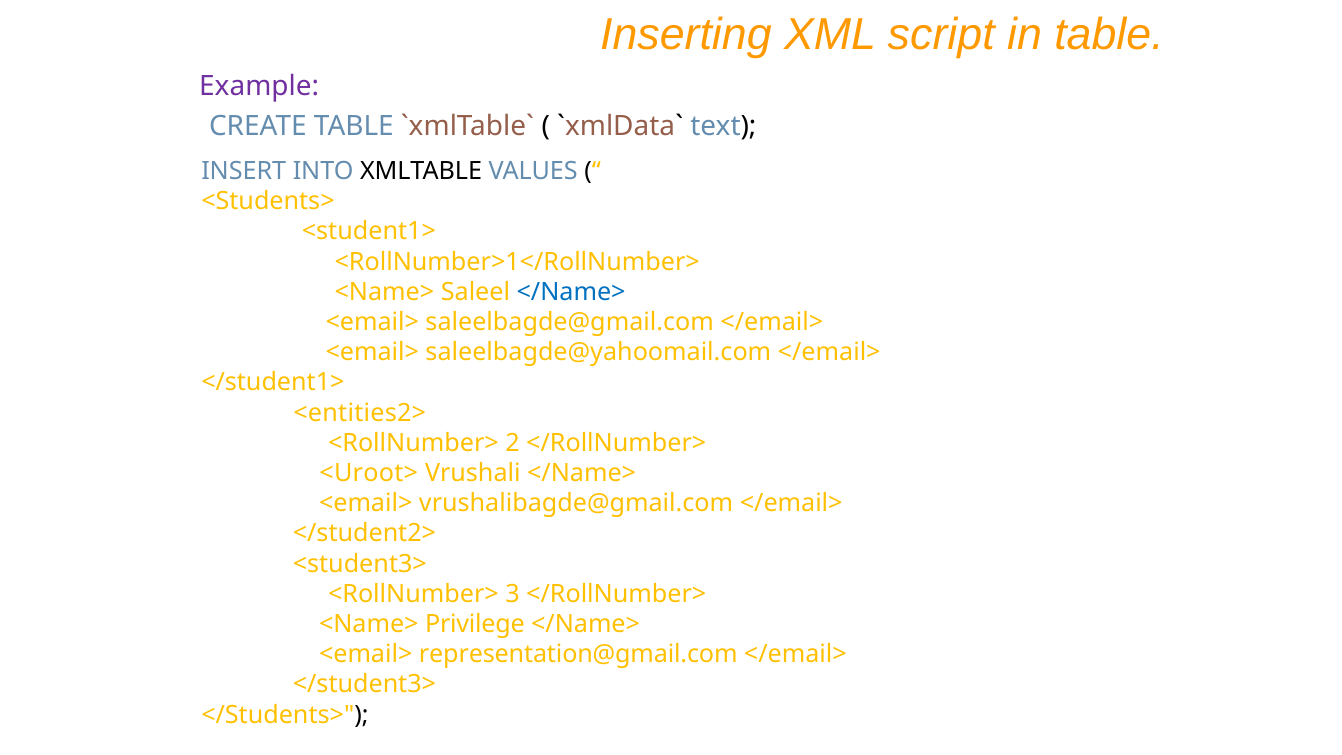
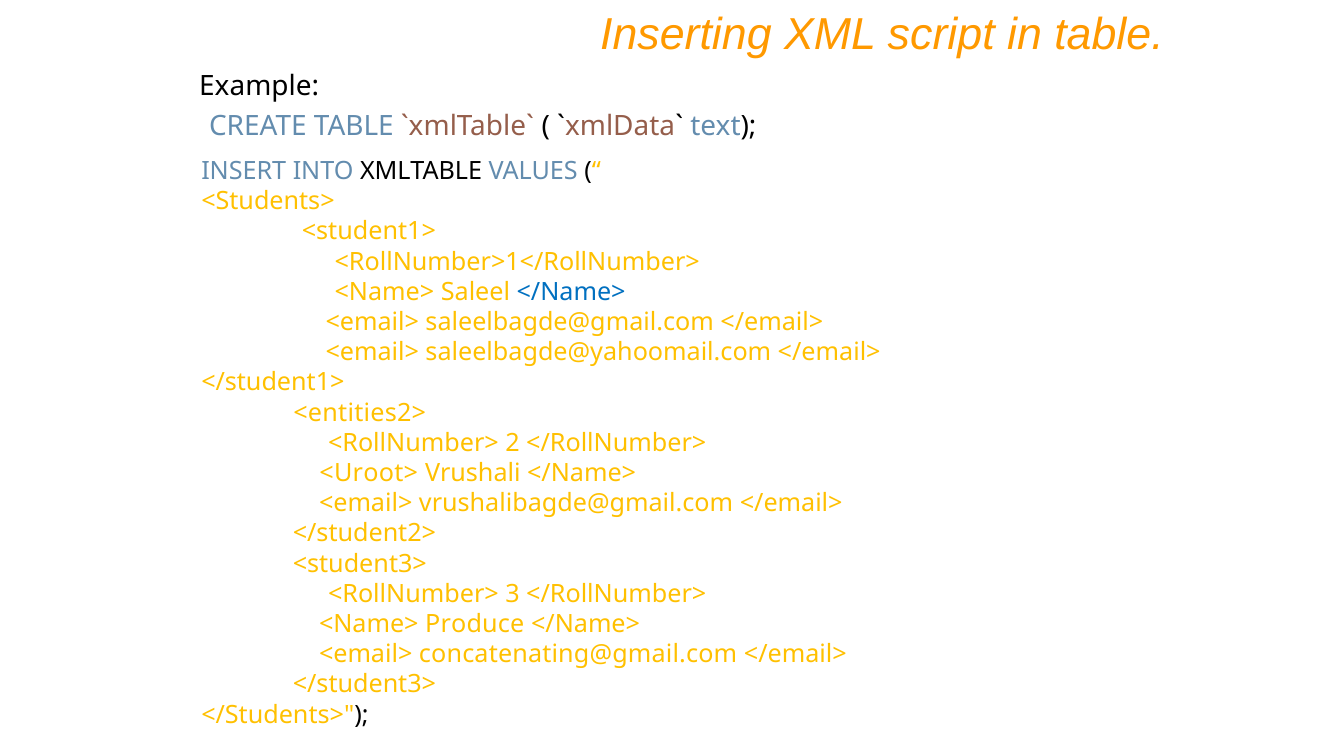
Example colour: purple -> black
Privilege: Privilege -> Produce
representation@gmail.com: representation@gmail.com -> concatenating@gmail.com
